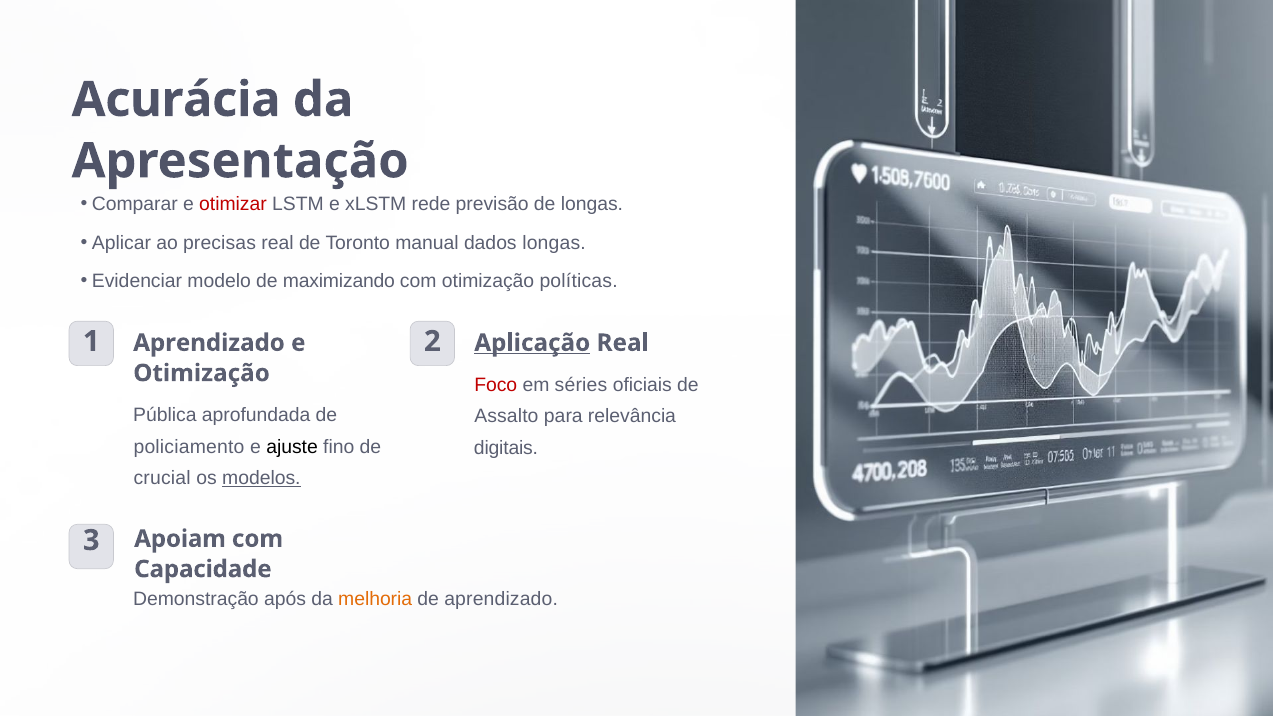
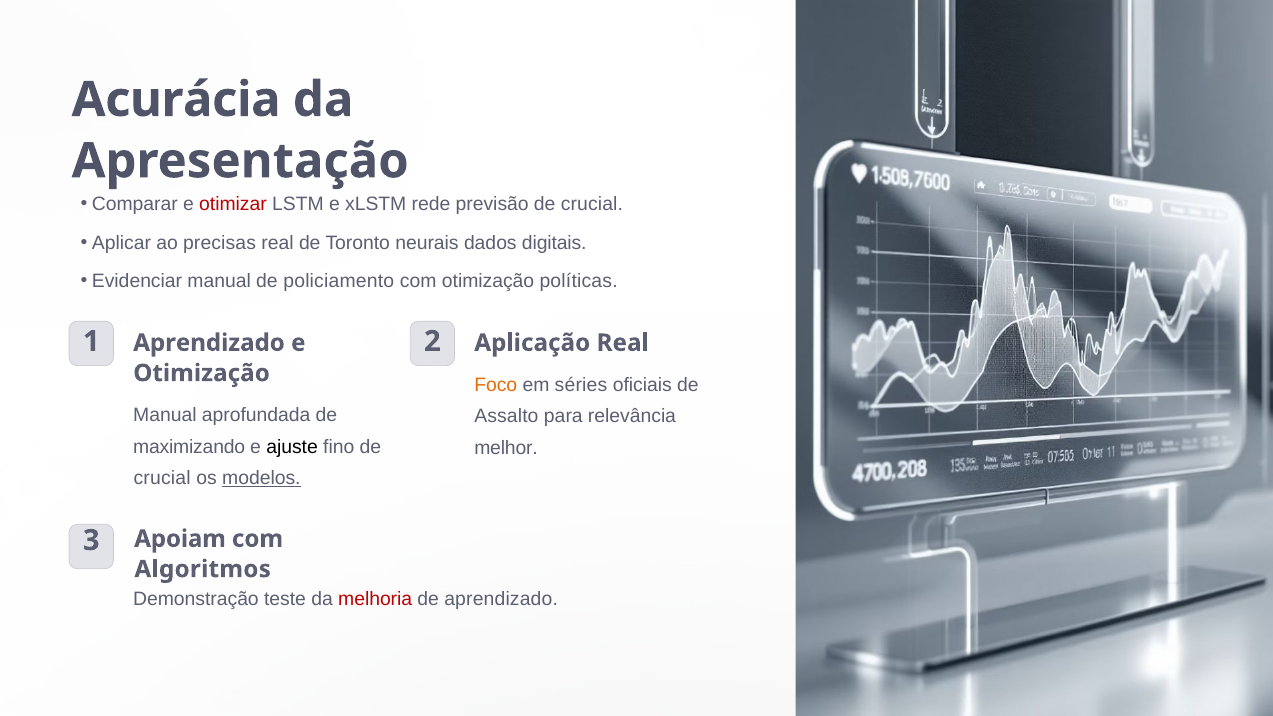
previsão de longas: longas -> crucial
manual: manual -> neurais
dados longas: longas -> digitais
Evidenciar modelo: modelo -> manual
maximizando: maximizando -> policiamento
Aplicação underline: present -> none
Foco colour: red -> orange
Pública at (165, 416): Pública -> Manual
policiamento: policiamento -> maximizando
digitais: digitais -> melhor
Capacidade: Capacidade -> Algoritmos
após: após -> teste
melhoria colour: orange -> red
